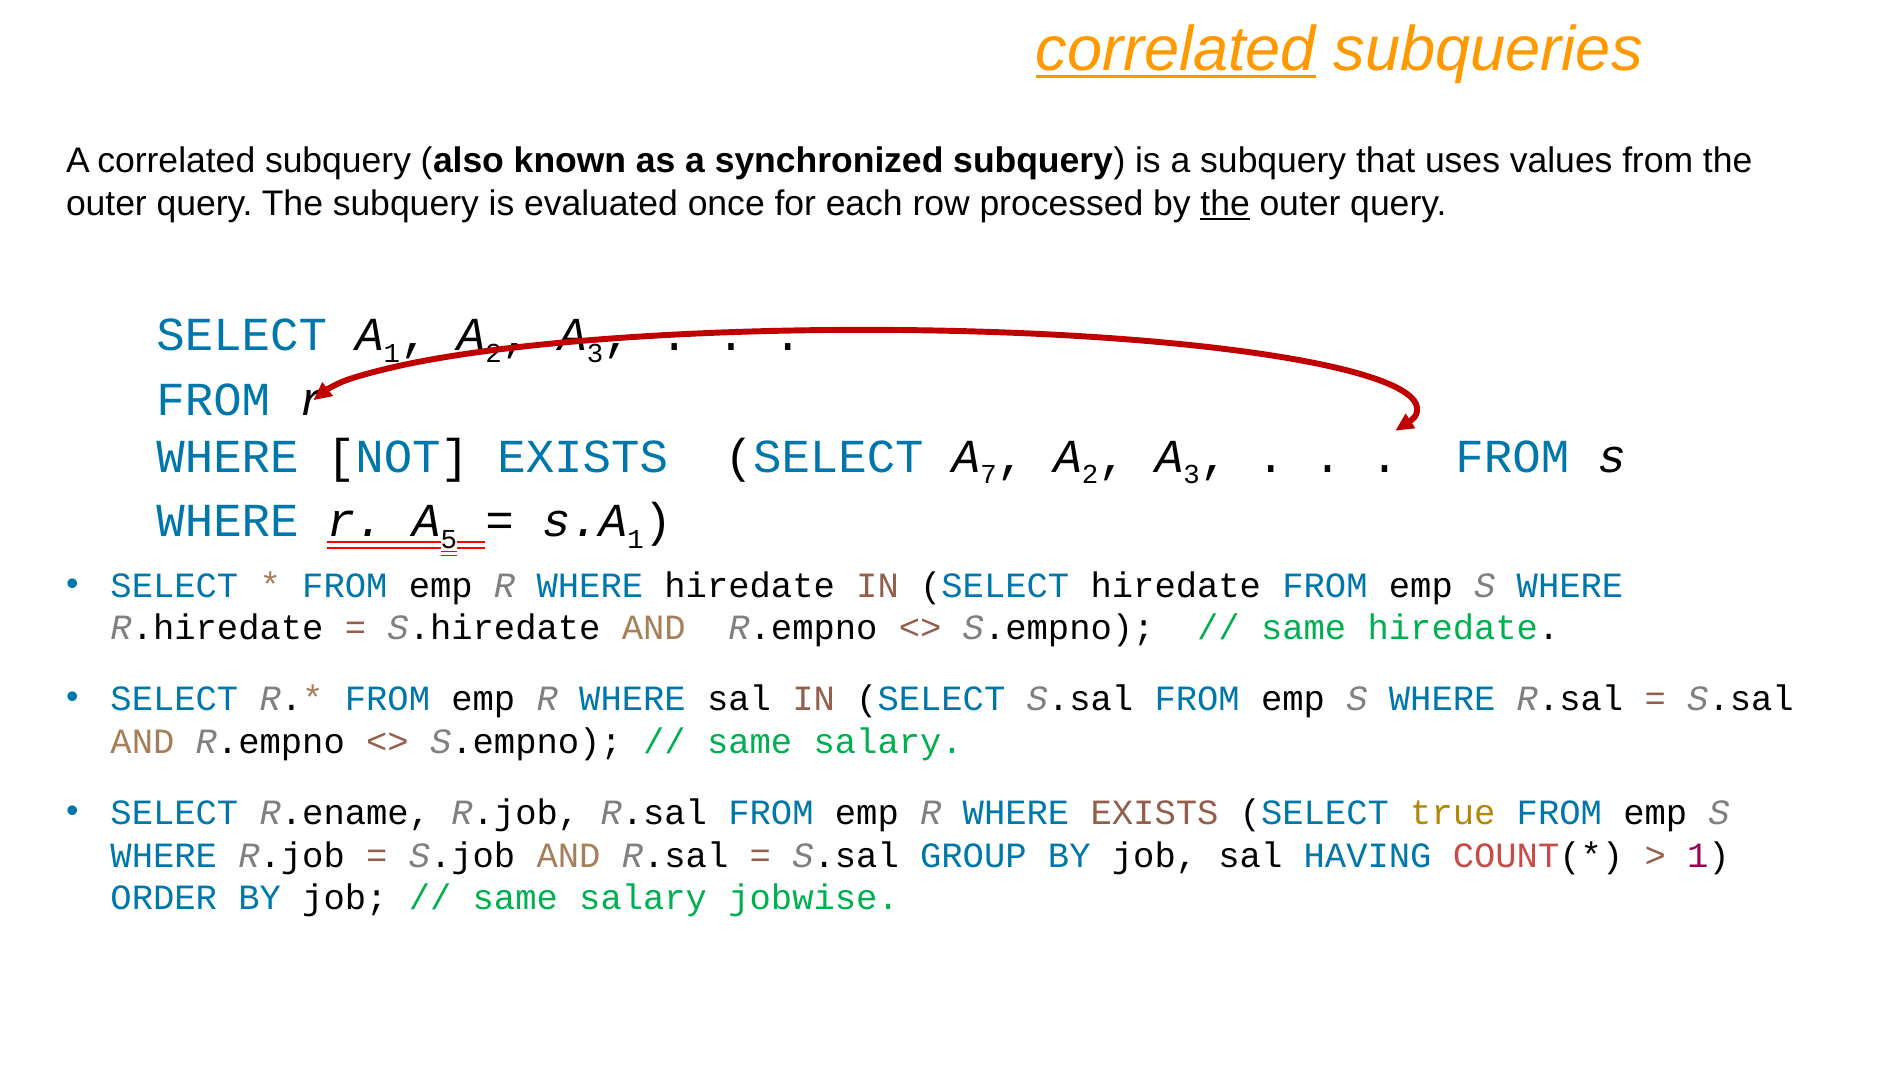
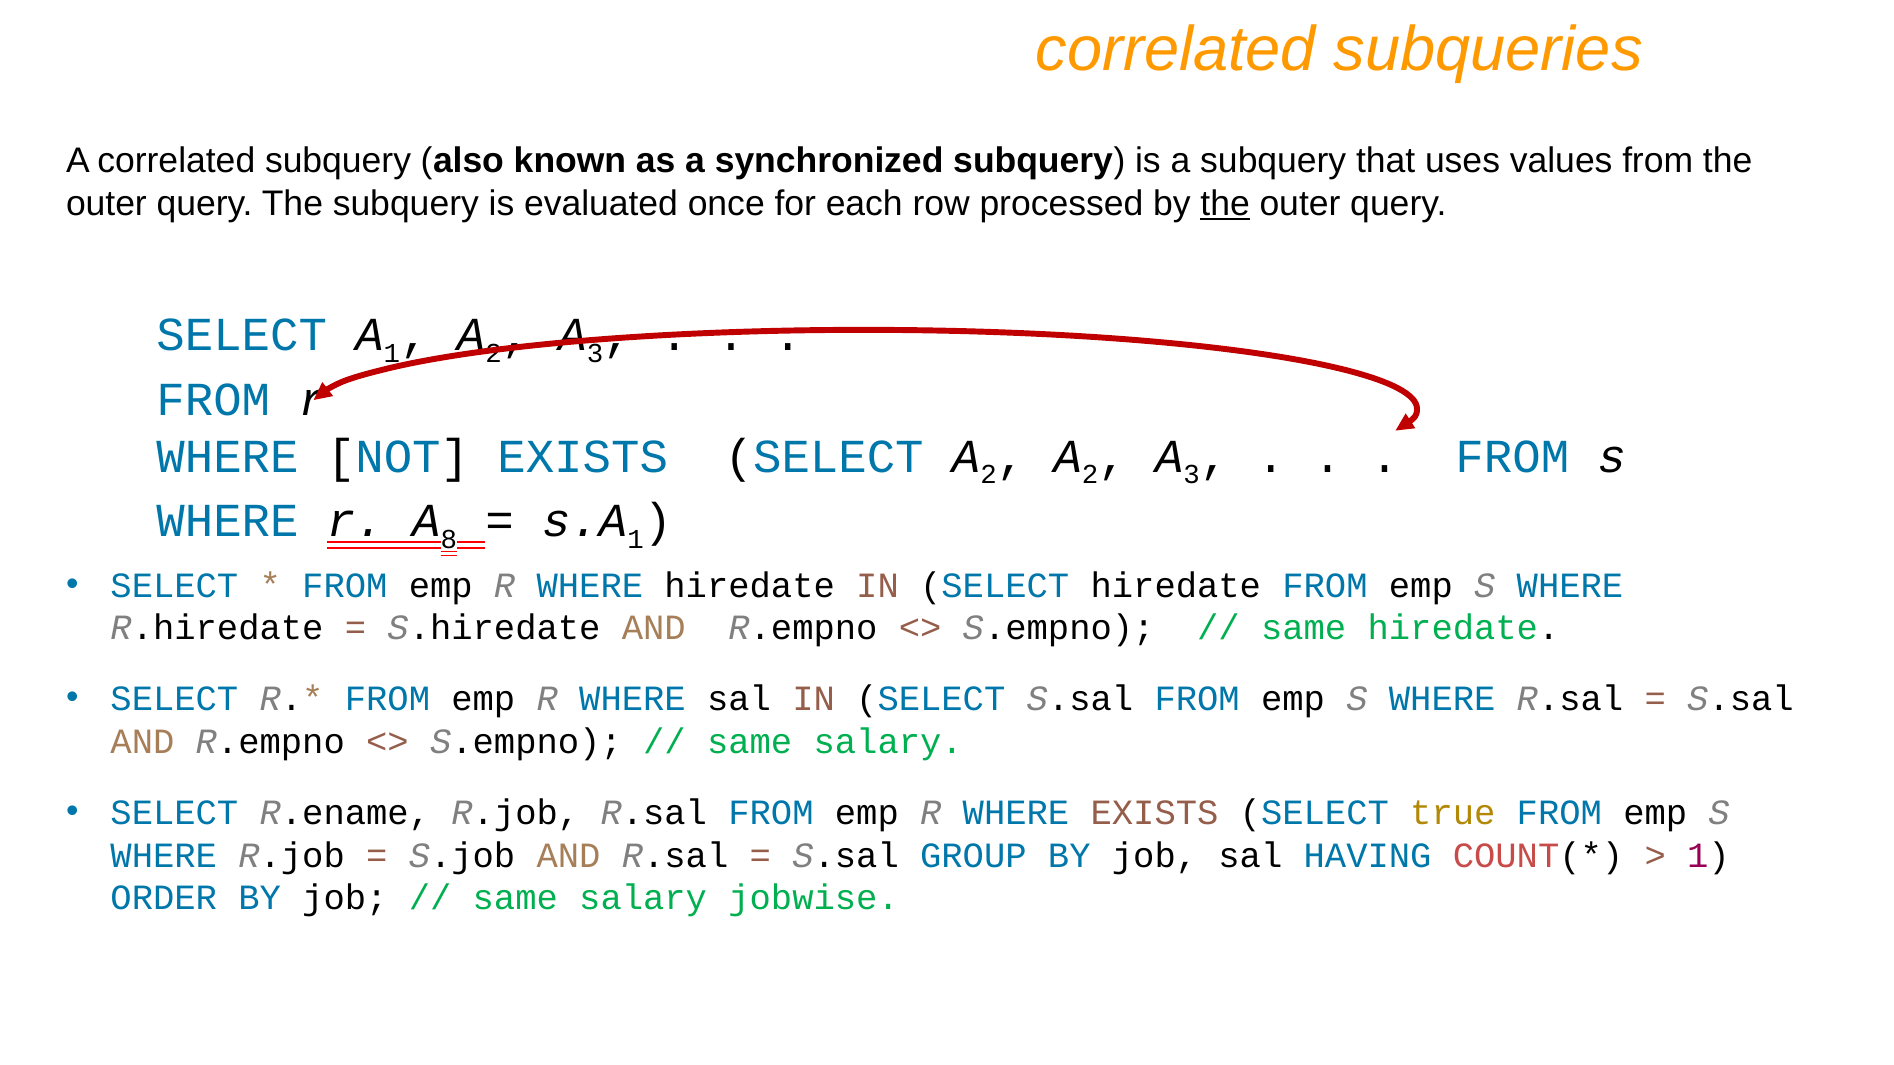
correlated at (1176, 49) underline: present -> none
SELECT A 7: 7 -> 2
5: 5 -> 8
